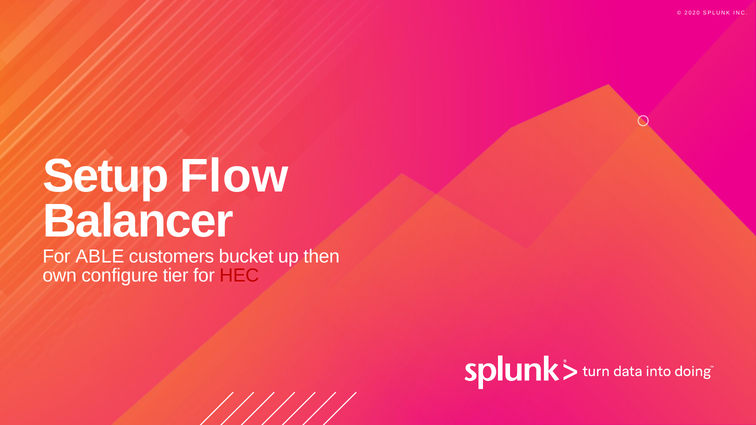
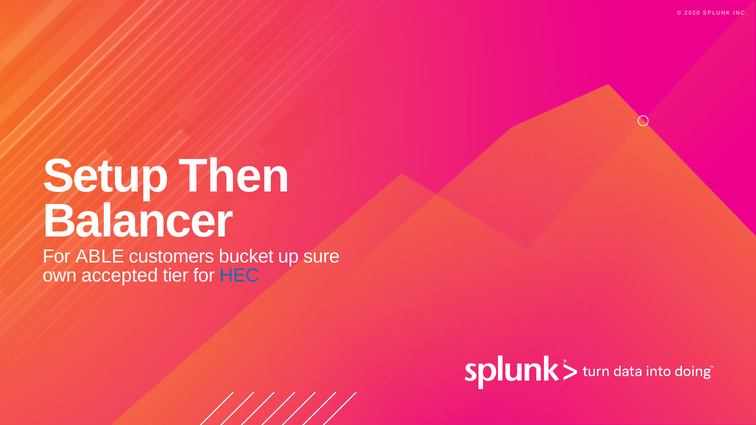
Flow: Flow -> Then
then: then -> sure
configure: configure -> accepted
HEC colour: red -> blue
